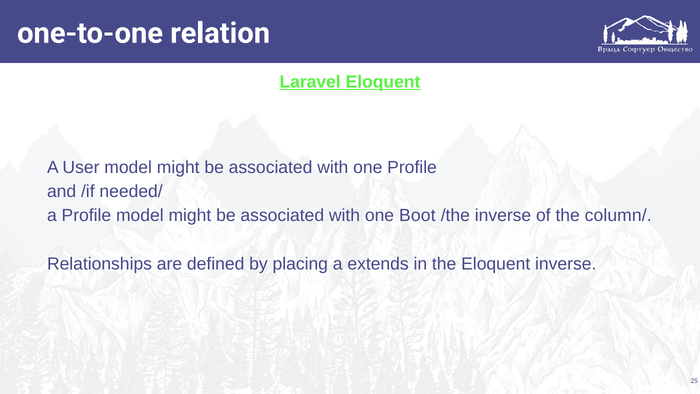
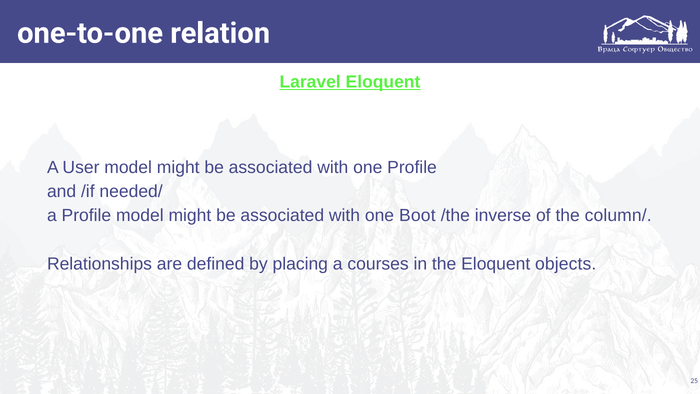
extends: extends -> courses
Eloquent inverse: inverse -> objects
